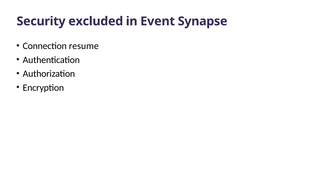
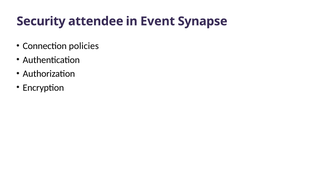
excluded: excluded -> attendee
resume: resume -> policies
